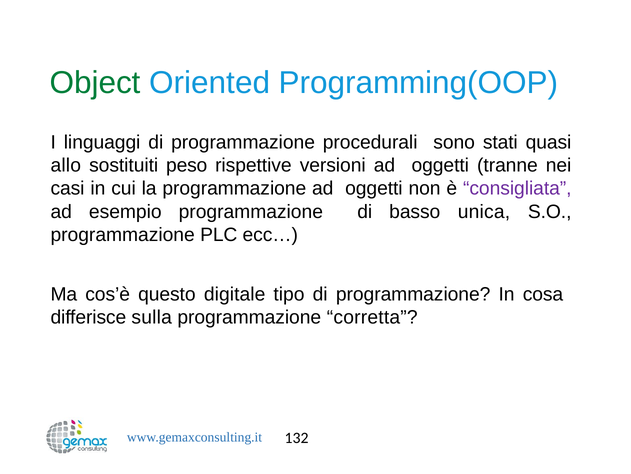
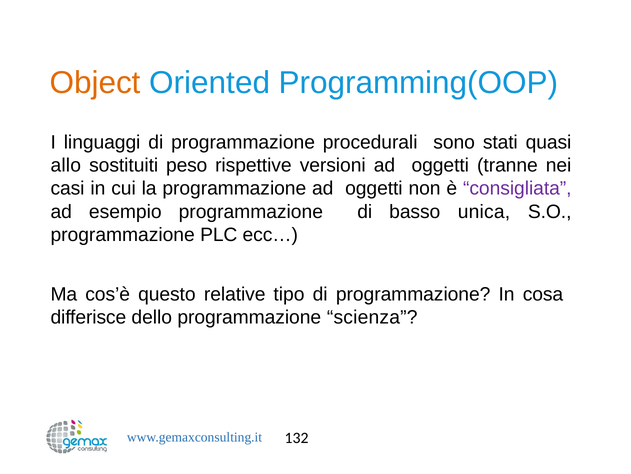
Object colour: green -> orange
digitale: digitale -> relative
sulla: sulla -> dello
corretta: corretta -> scienza
